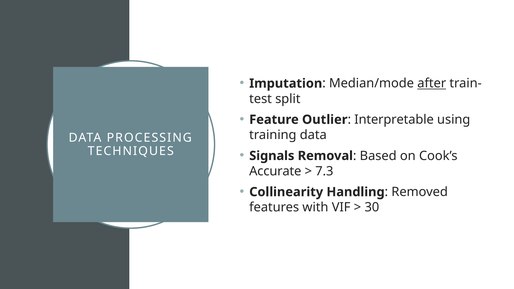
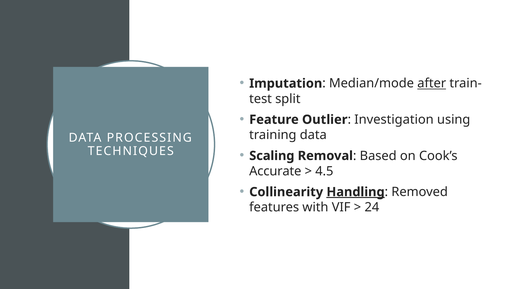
Interpretable: Interpretable -> Investigation
Signals: Signals -> Scaling
7.3: 7.3 -> 4.5
Handling underline: none -> present
30: 30 -> 24
